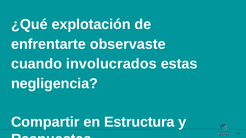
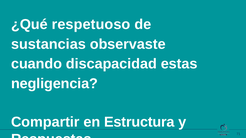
explotación: explotación -> respetuoso
enfrentarte: enfrentarte -> sustancias
involucrados: involucrados -> discapacidad
